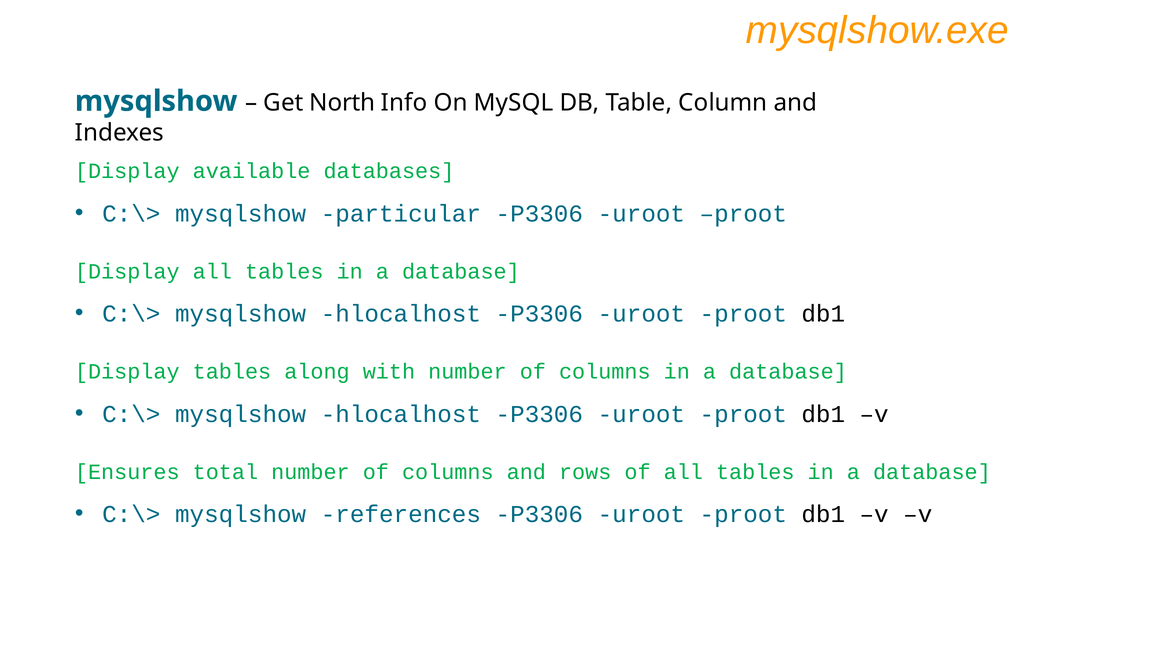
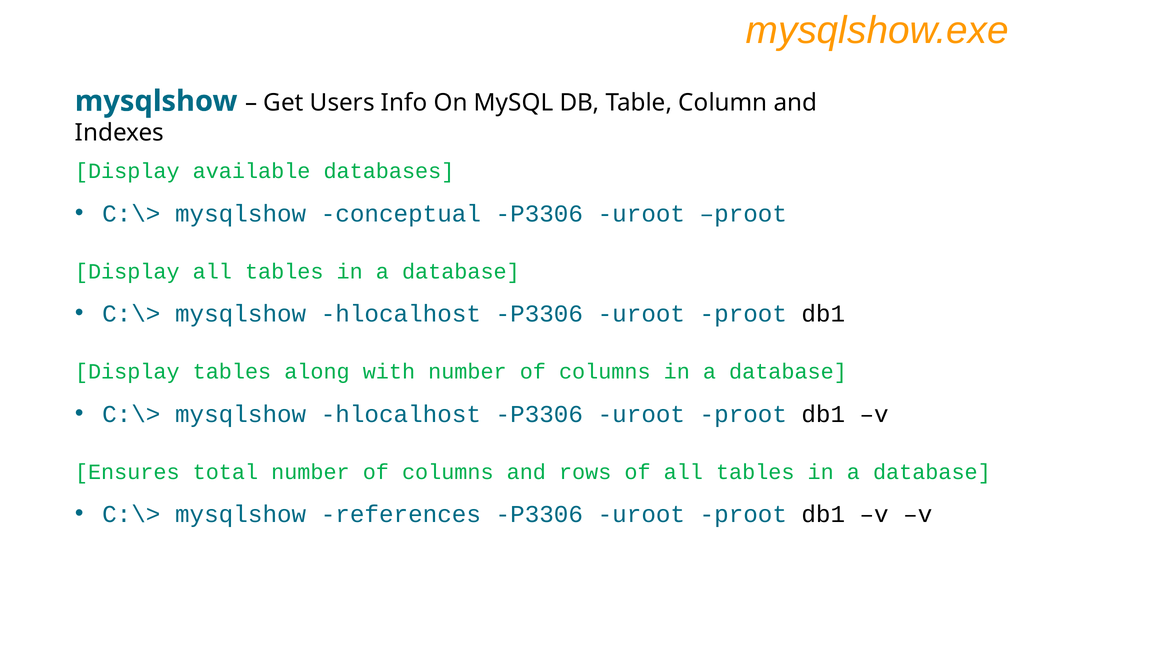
North: North -> Users
particular: particular -> conceptual
